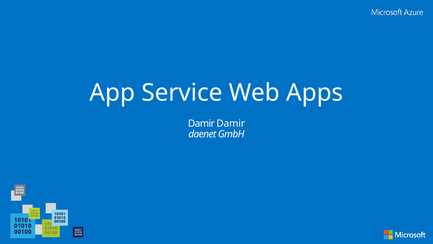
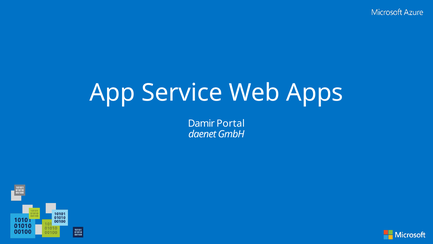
Damir Damir: Damir -> Portal
